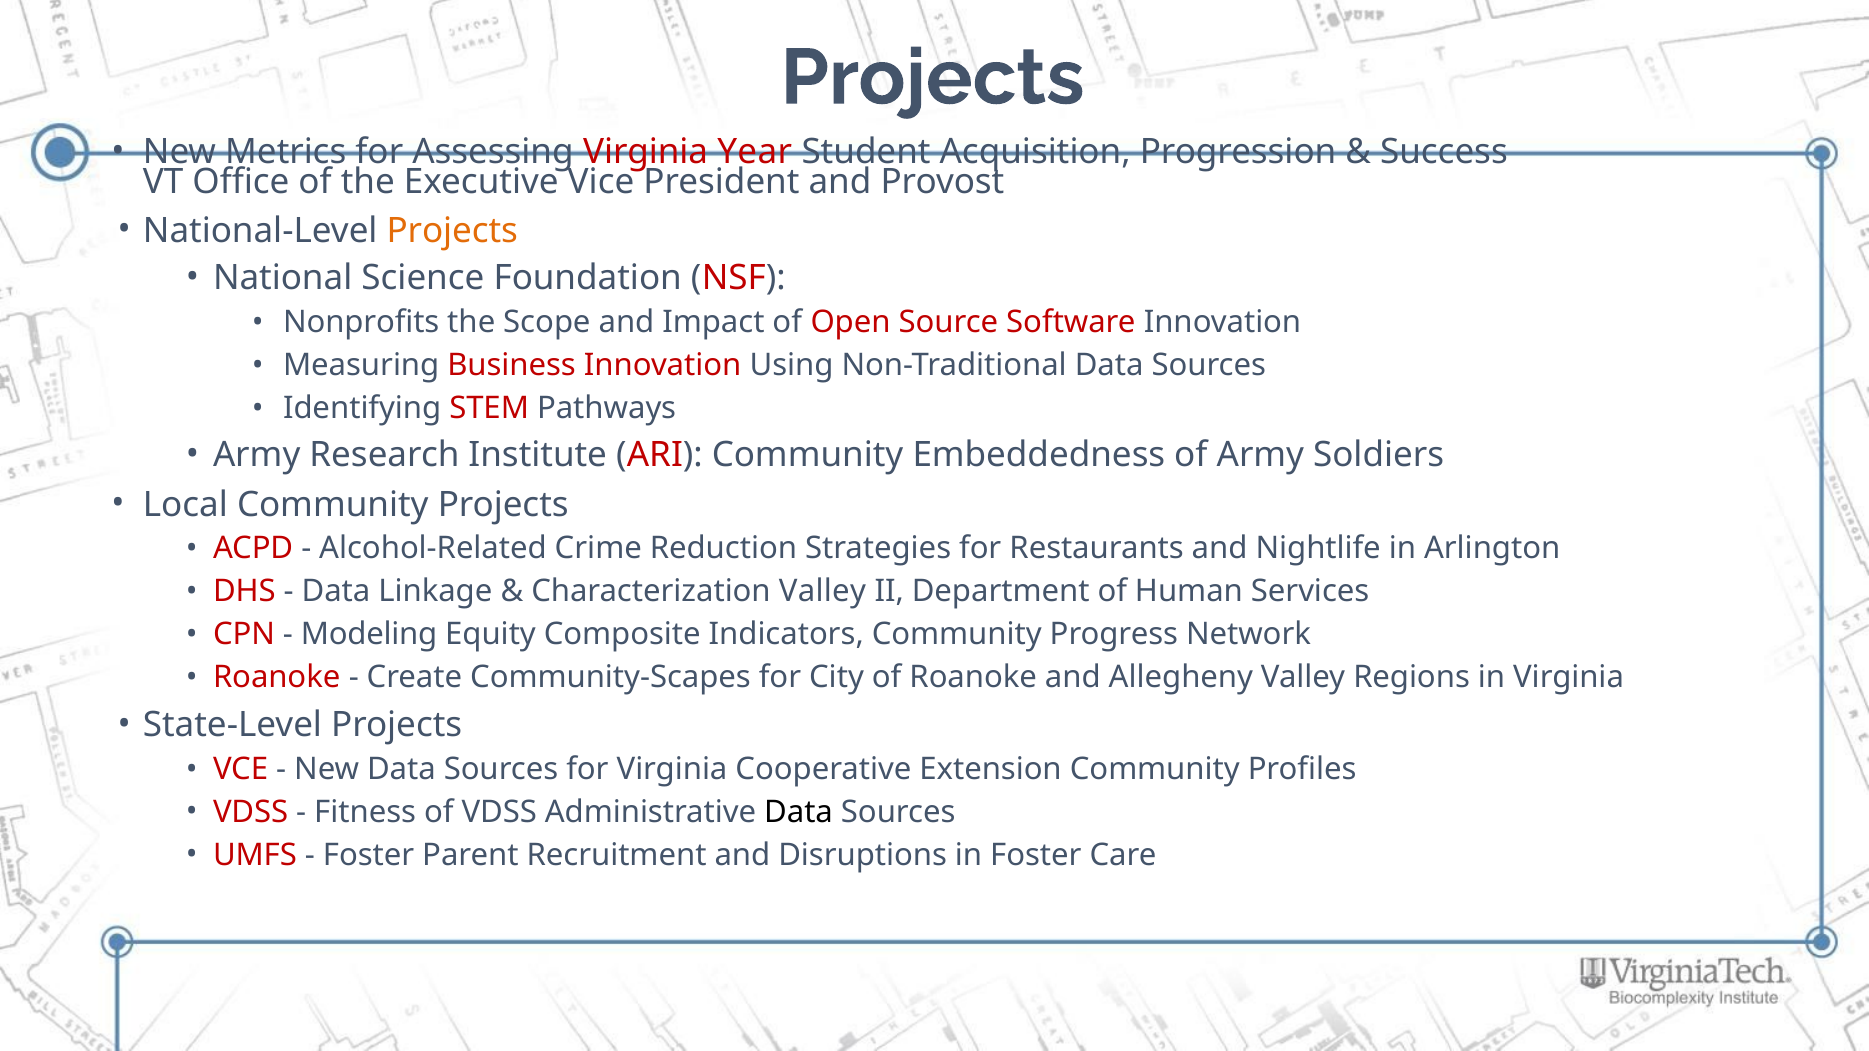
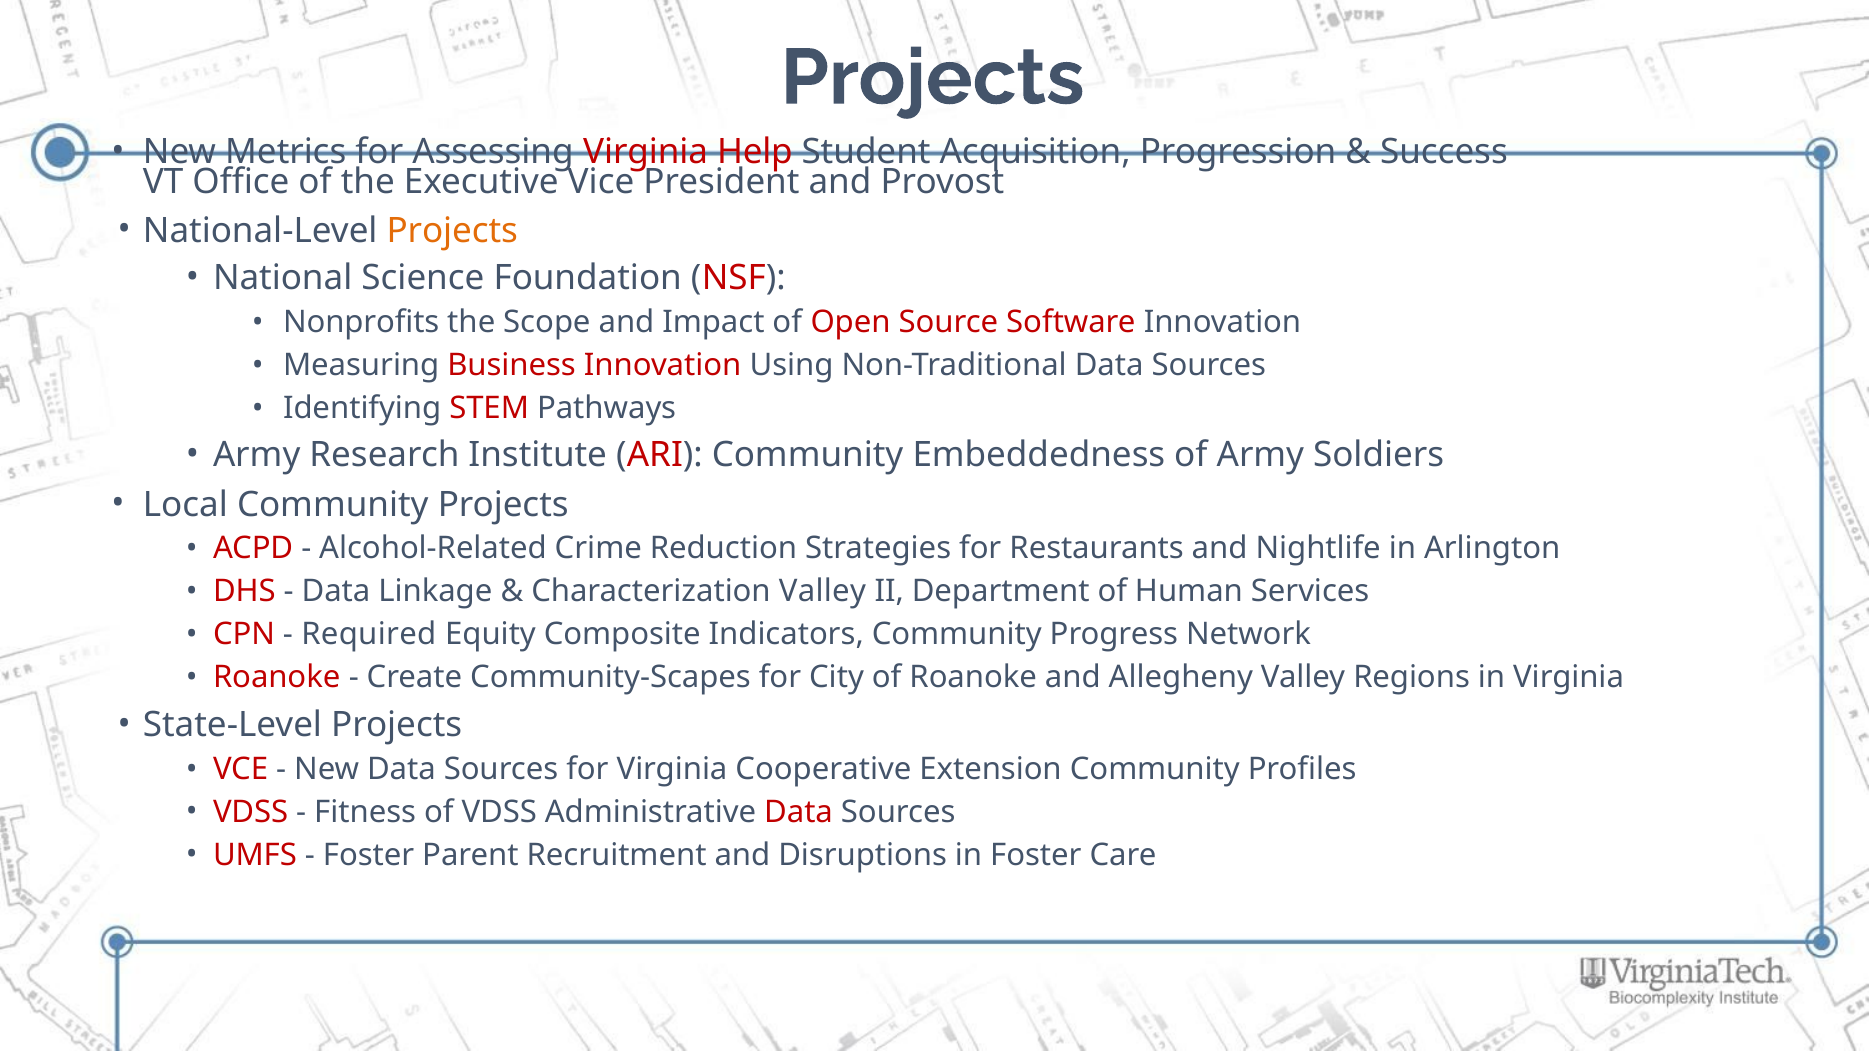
Year: Year -> Help
Modeling: Modeling -> Required
Data at (799, 812) colour: black -> red
